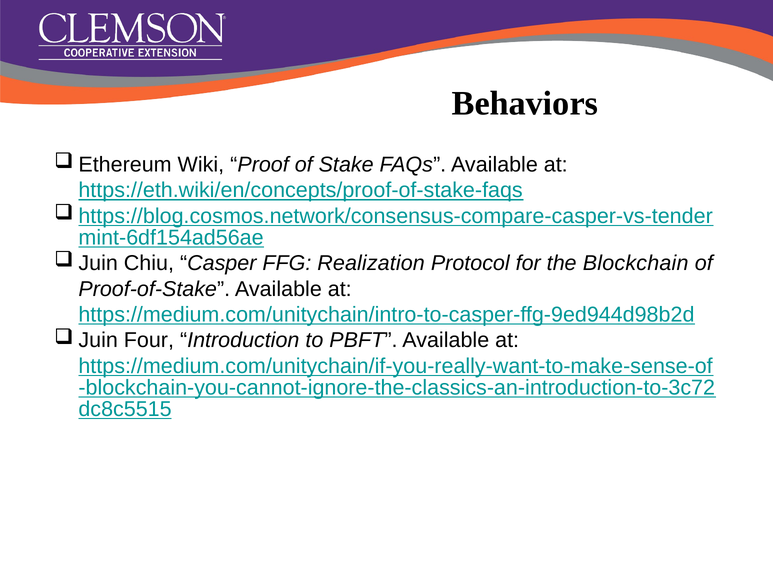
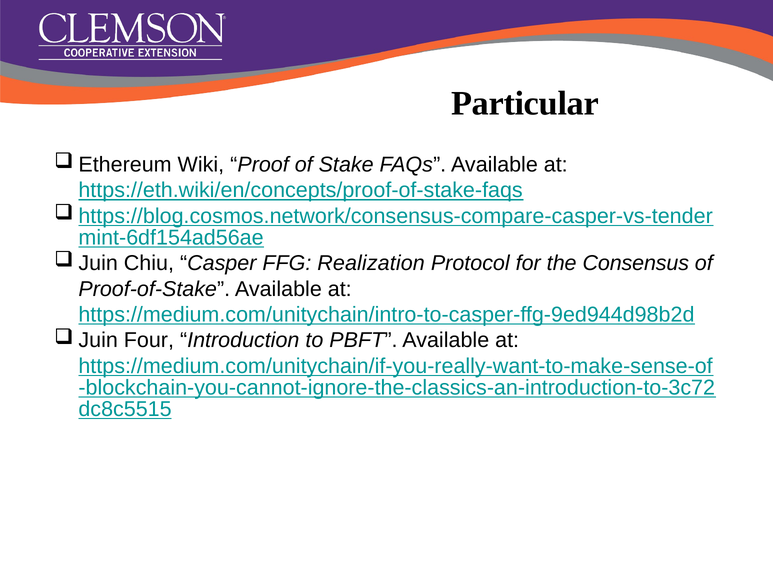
Behaviors: Behaviors -> Particular
Blockchain: Blockchain -> Consensus
